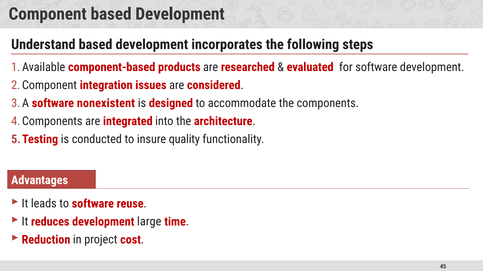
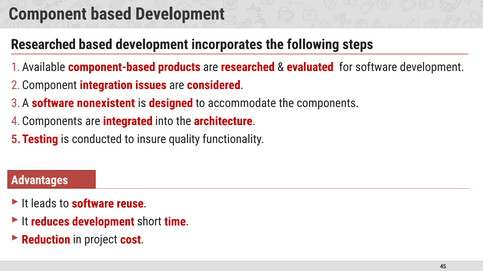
Understand at (43, 45): Understand -> Researched
large: large -> short
